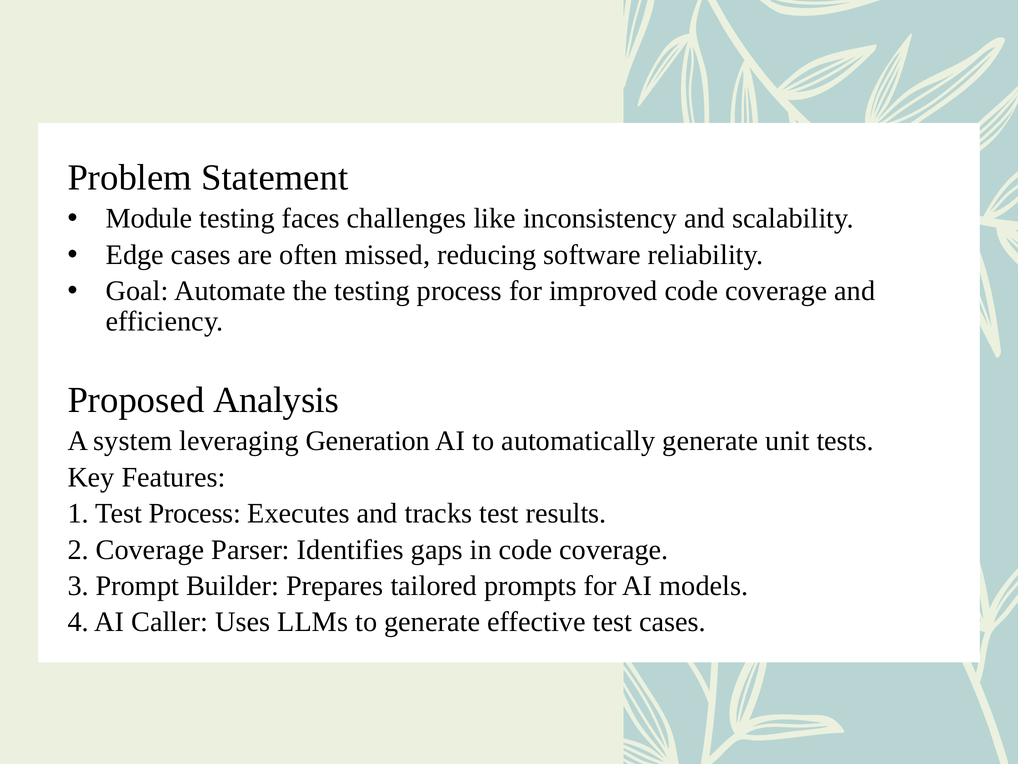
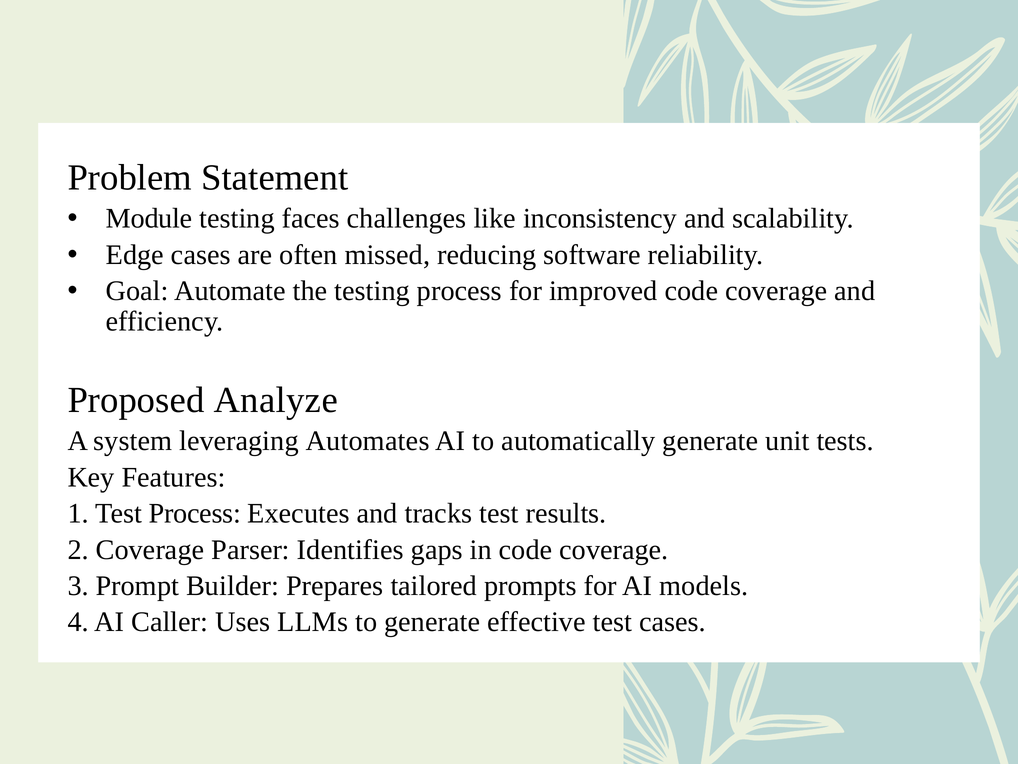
Analysis: Analysis -> Analyze
Generation: Generation -> Automates
